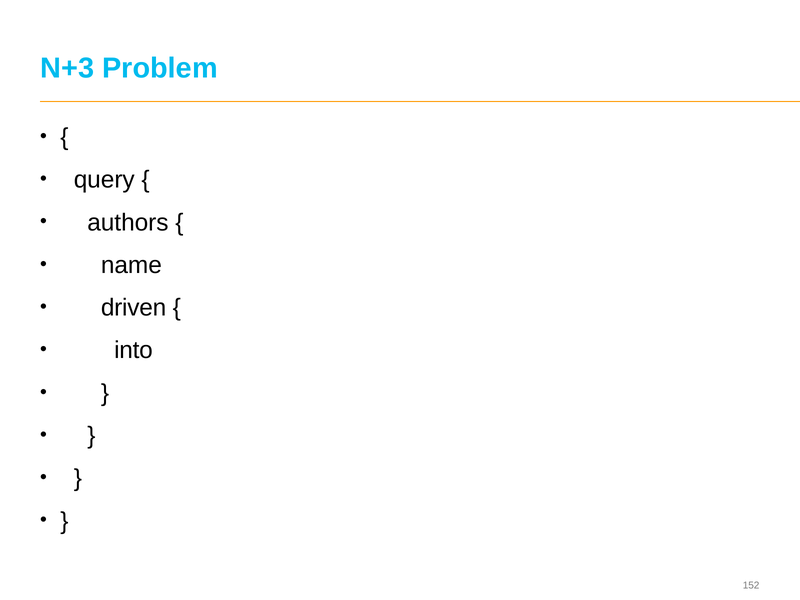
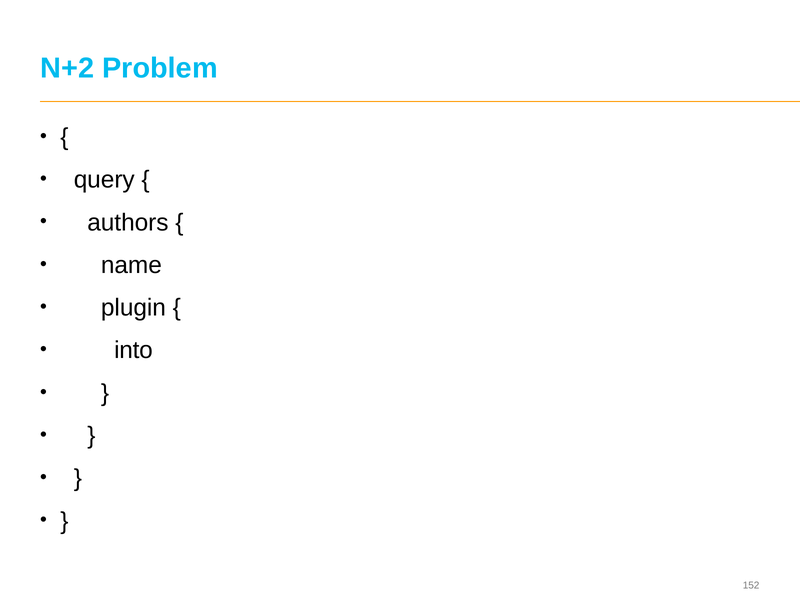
N+3: N+3 -> N+2
driven: driven -> plugin
